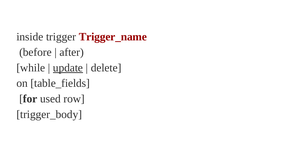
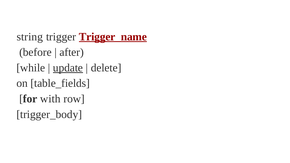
inside: inside -> string
Trigger_name underline: none -> present
used: used -> with
